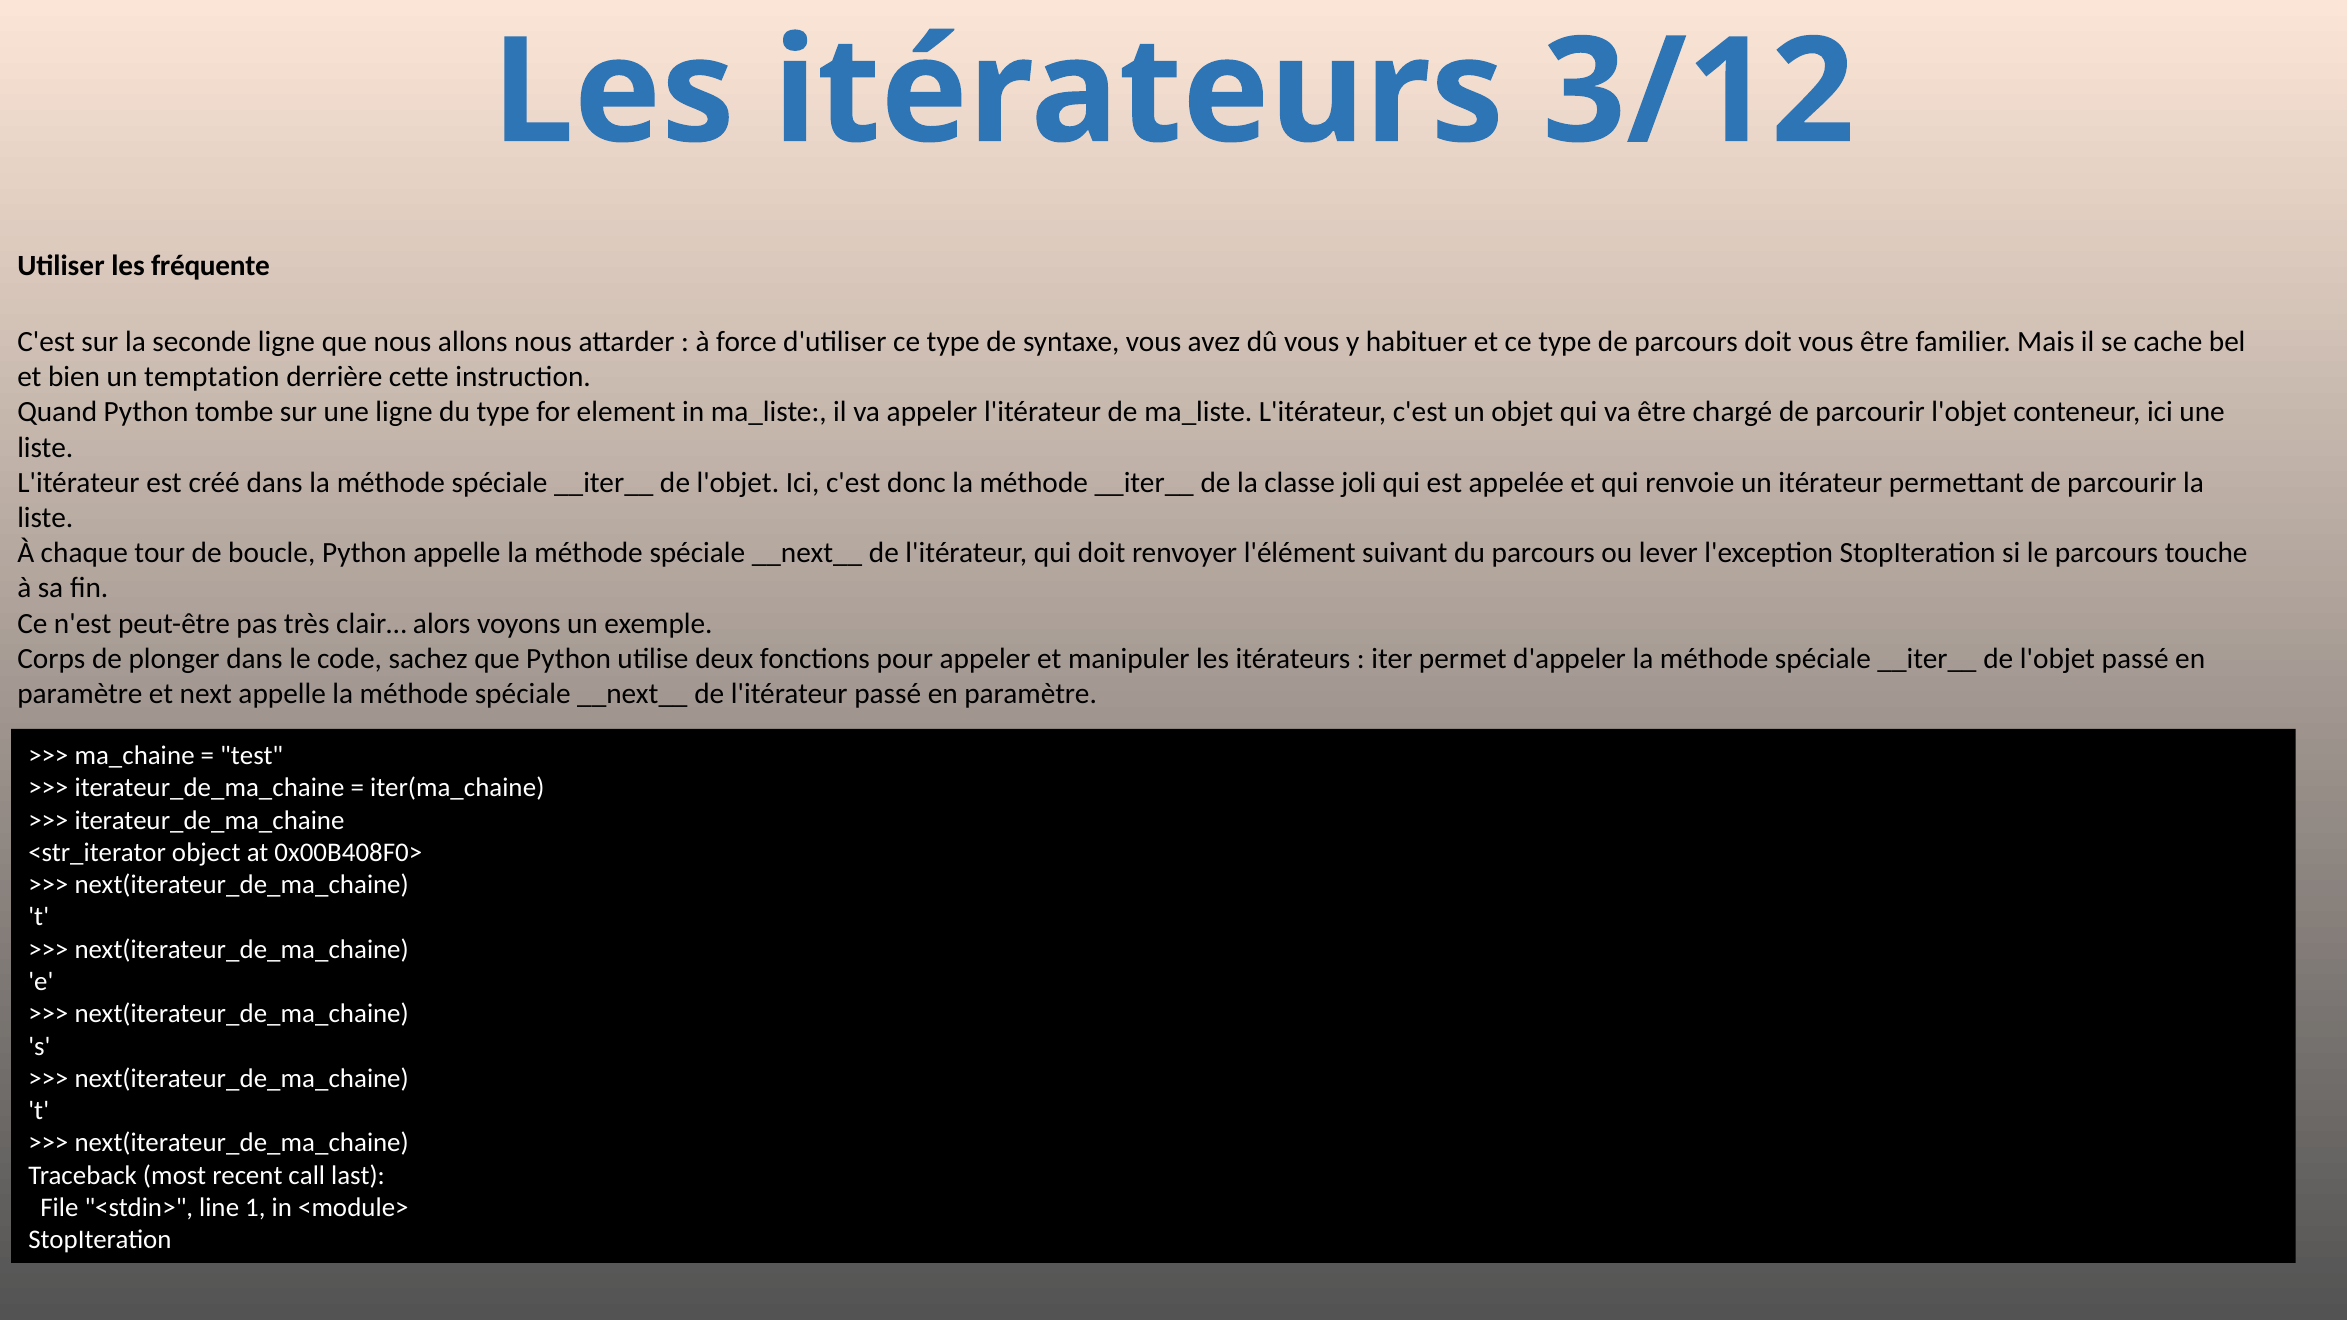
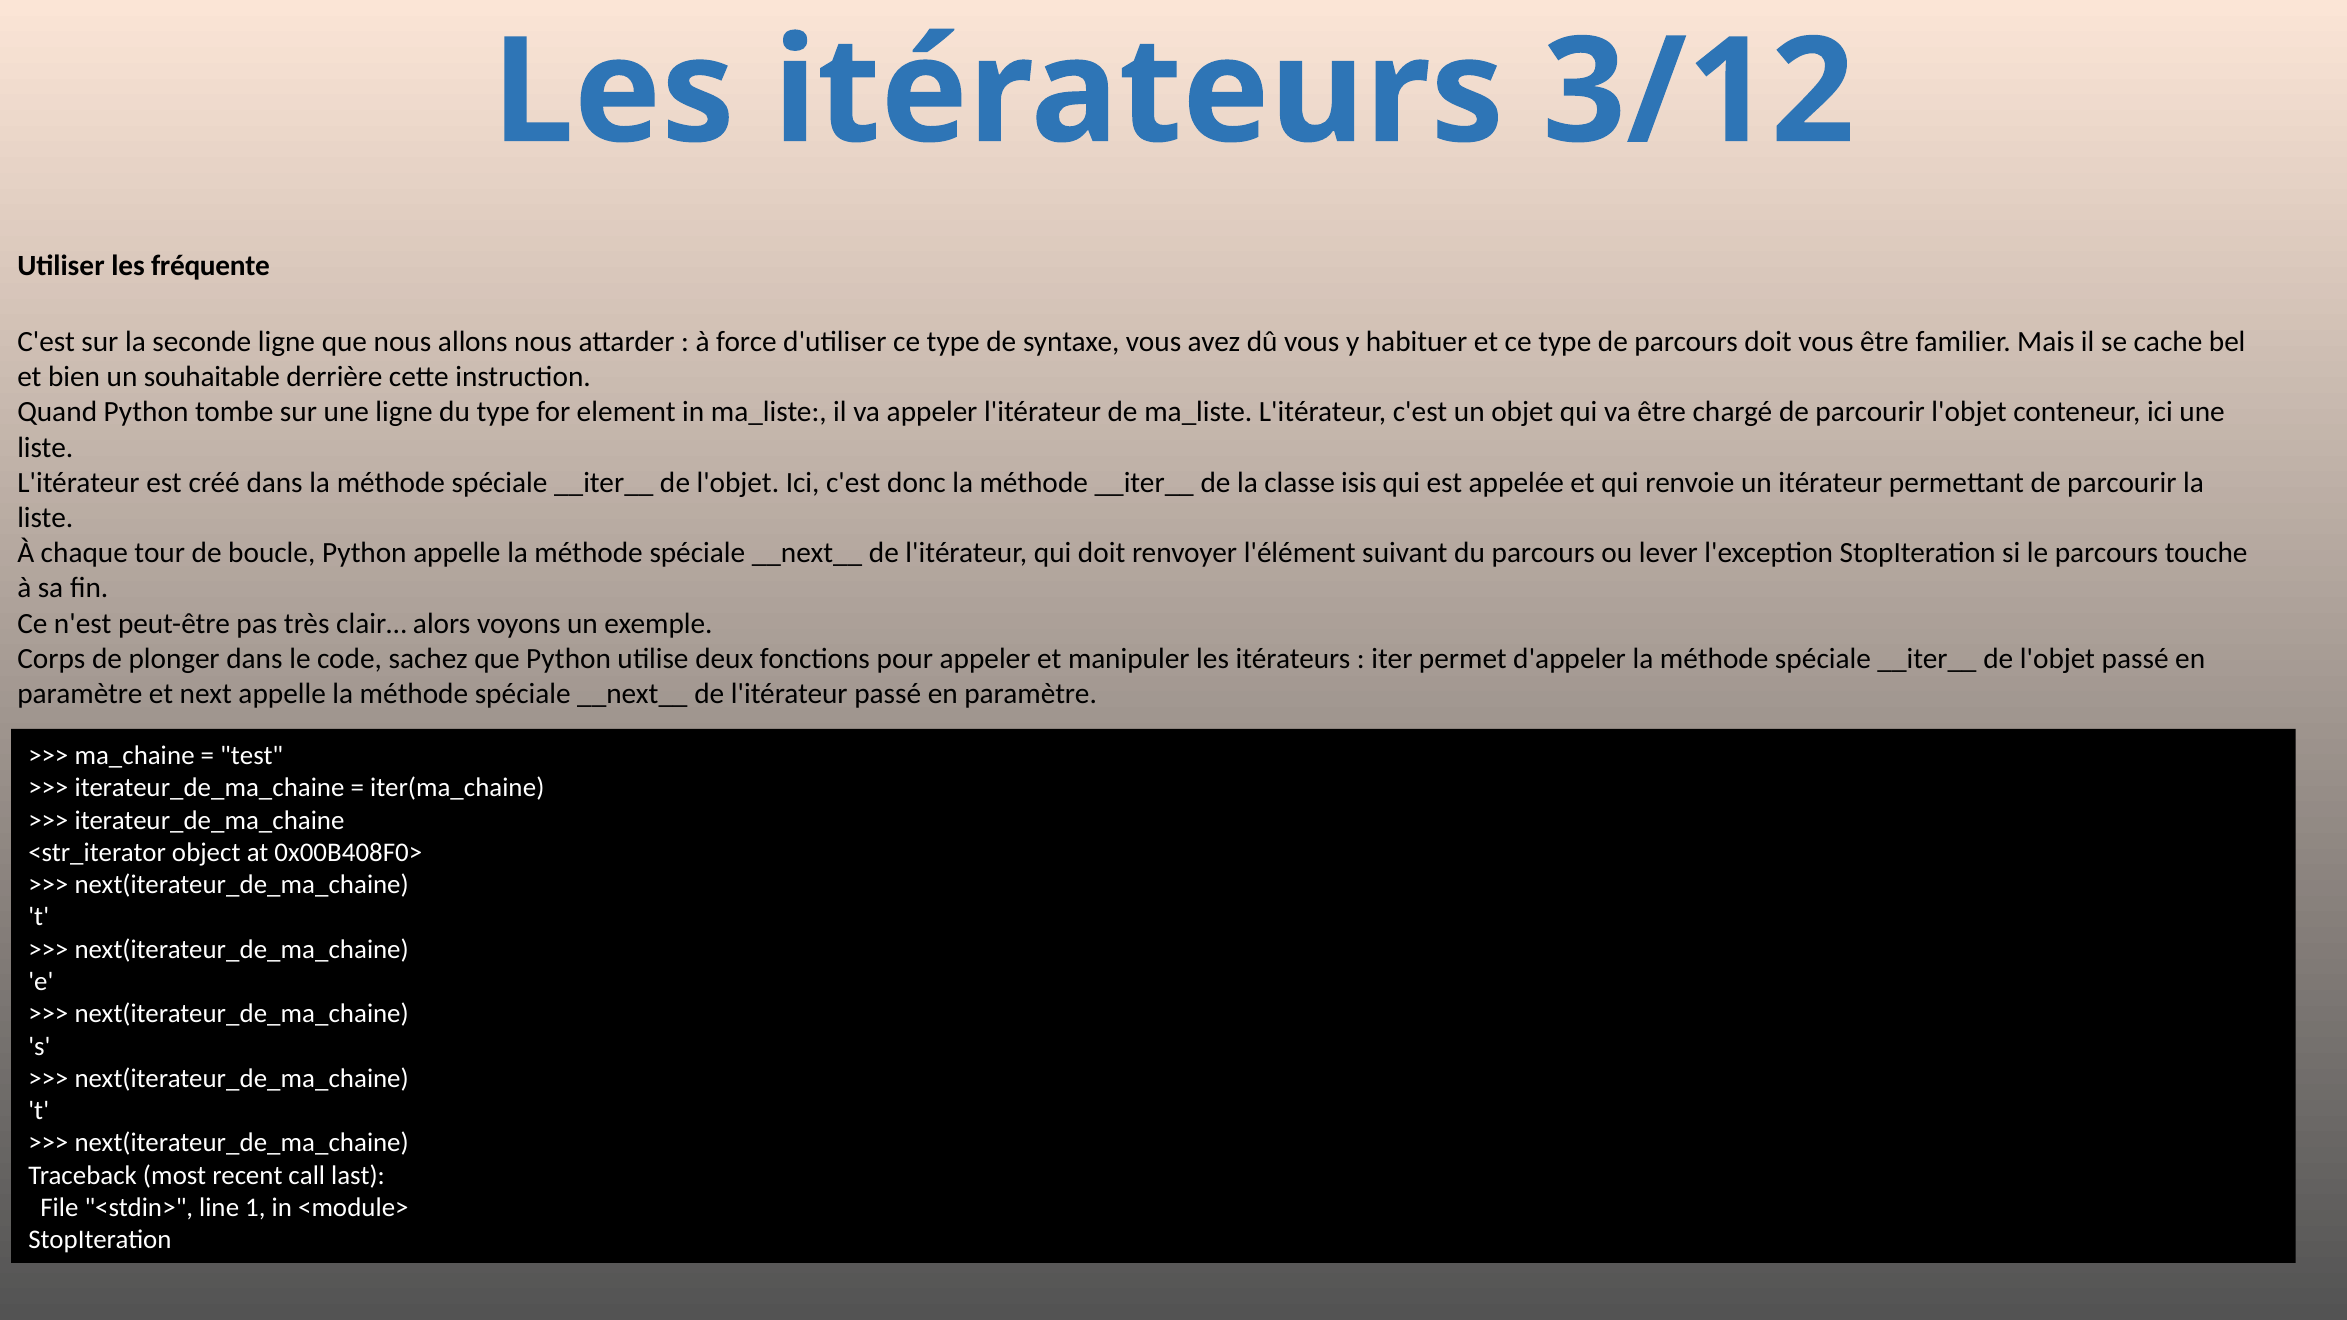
temptation: temptation -> souhaitable
joli: joli -> isis
